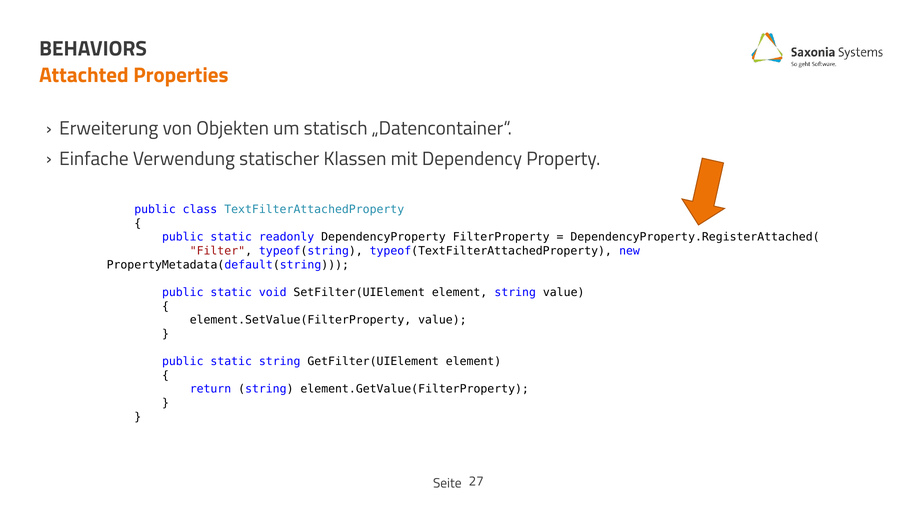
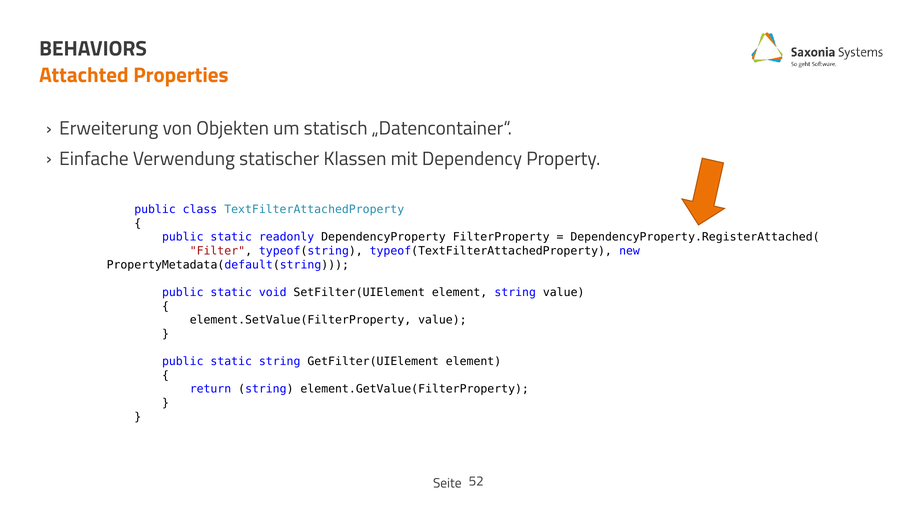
27: 27 -> 52
